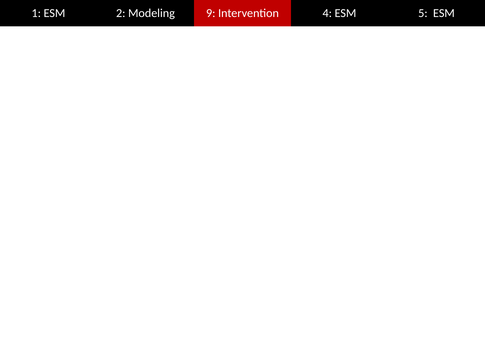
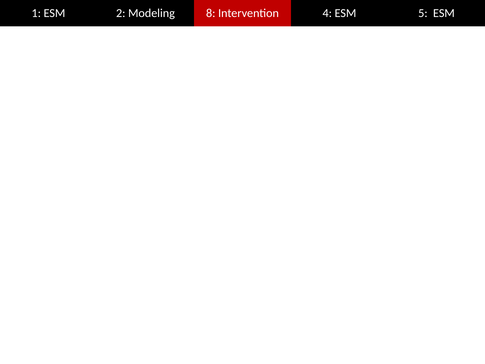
9: 9 -> 8
